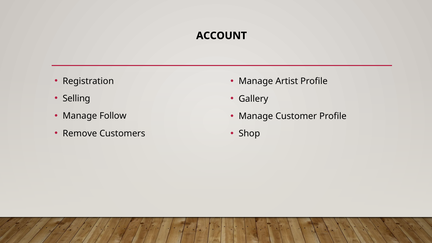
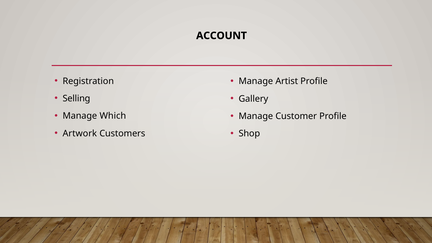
Follow: Follow -> Which
Remove: Remove -> Artwork
